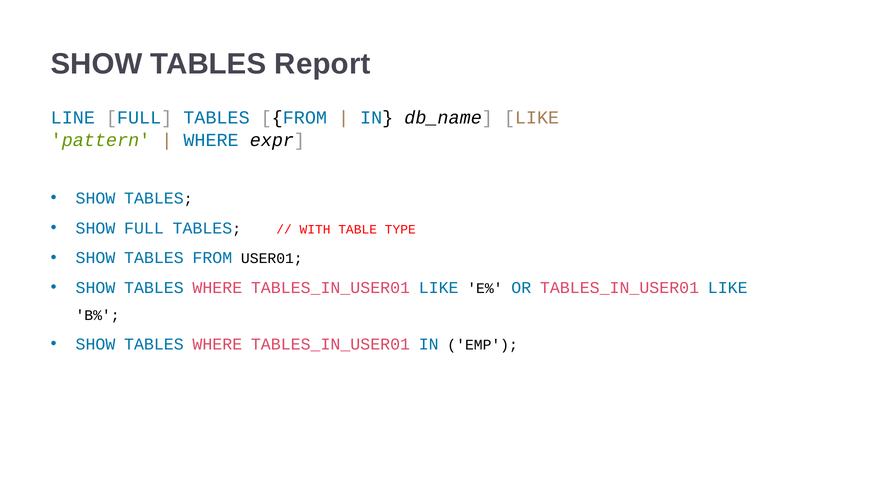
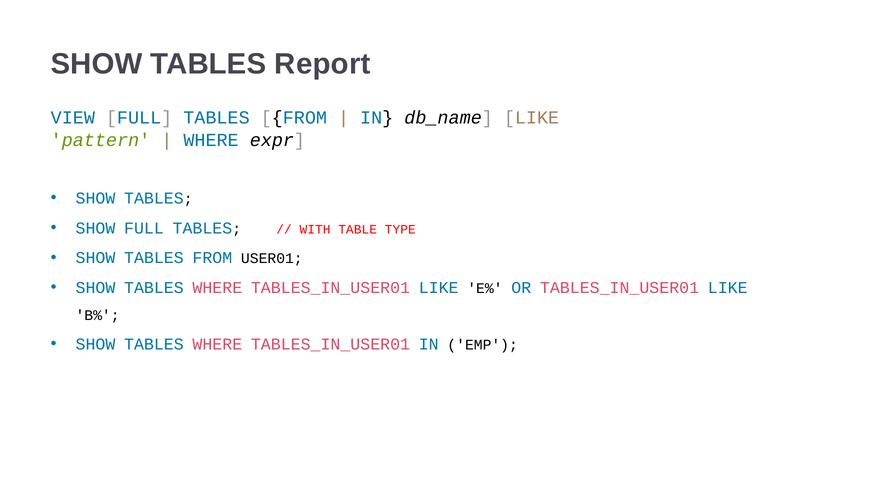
LINE: LINE -> VIEW
